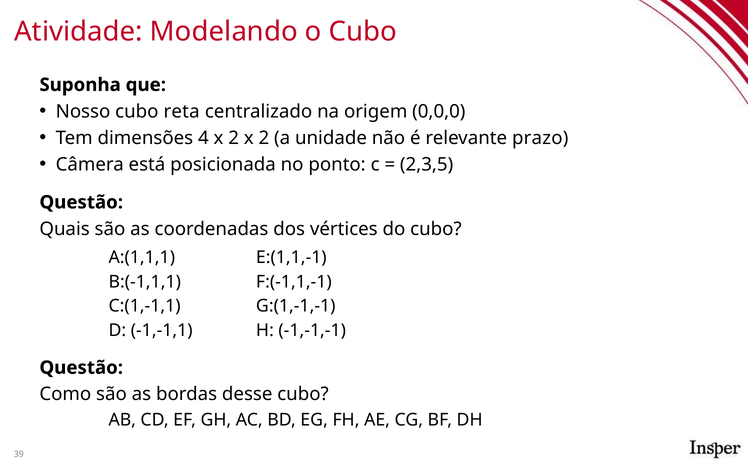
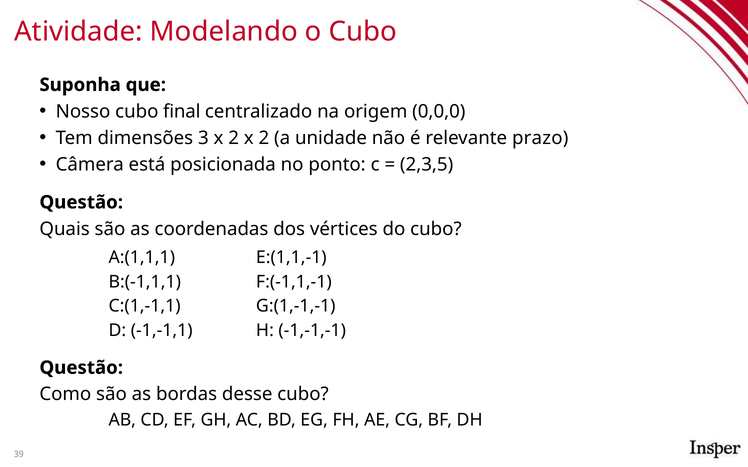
reta: reta -> final
4: 4 -> 3
